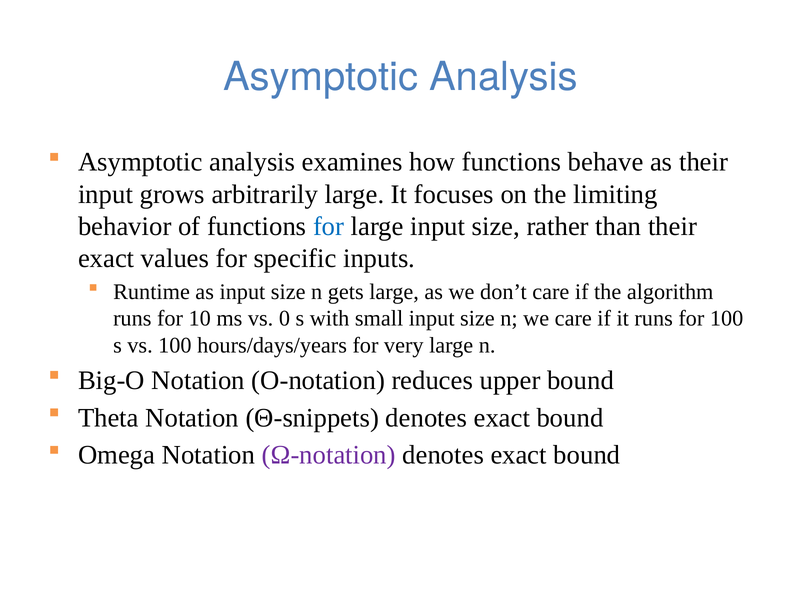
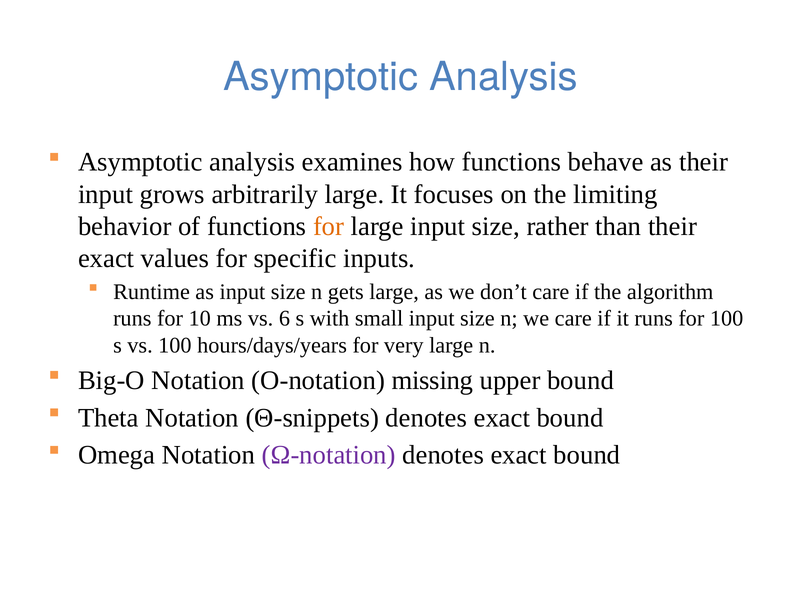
for at (329, 226) colour: blue -> orange
0: 0 -> 6
reduces: reduces -> missing
